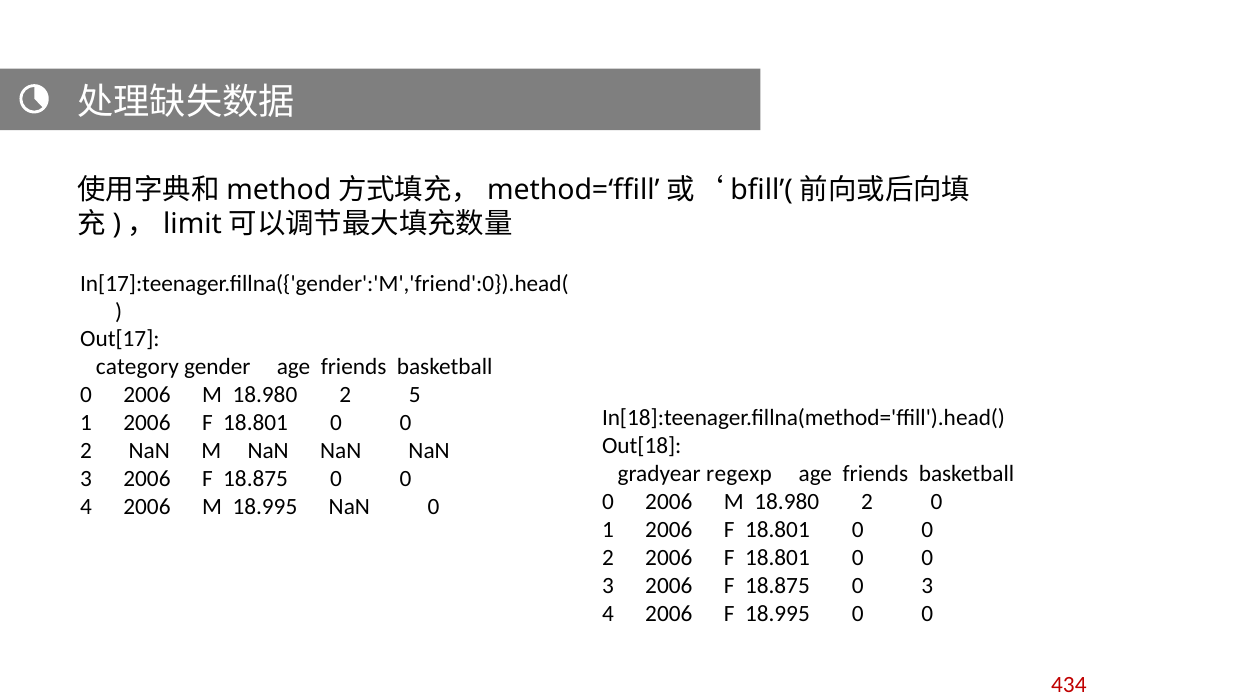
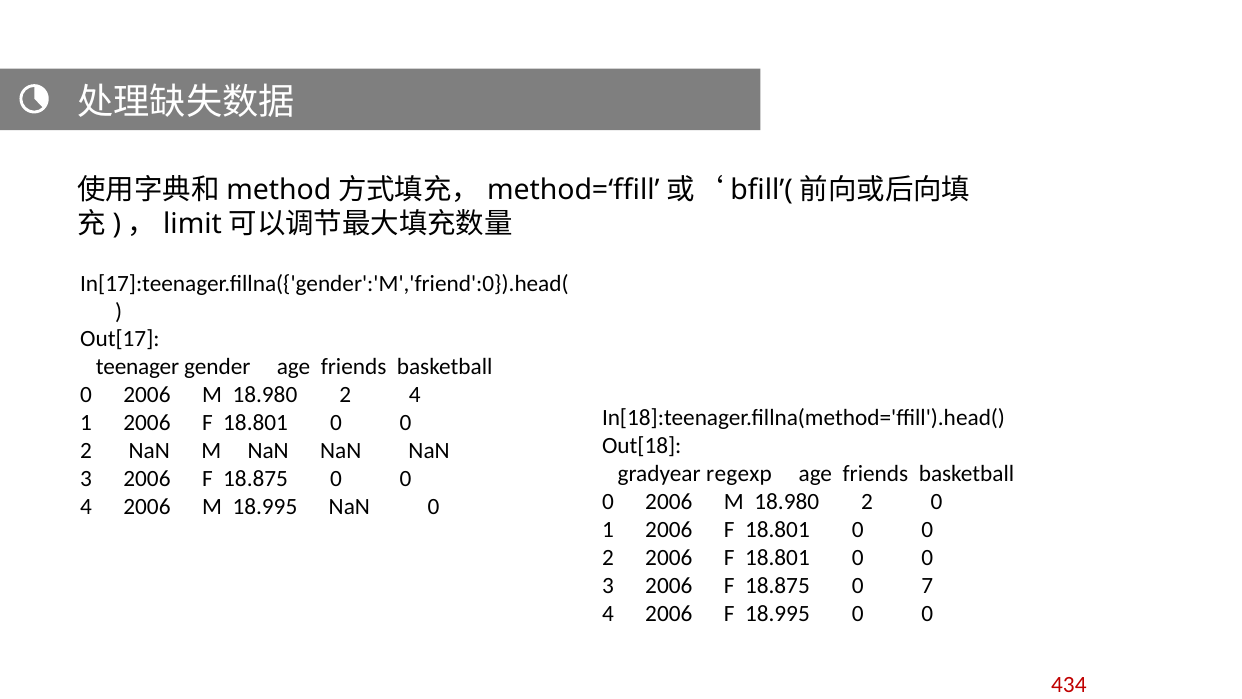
category: category -> teenager
2 5: 5 -> 4
18.875 0 3: 3 -> 7
